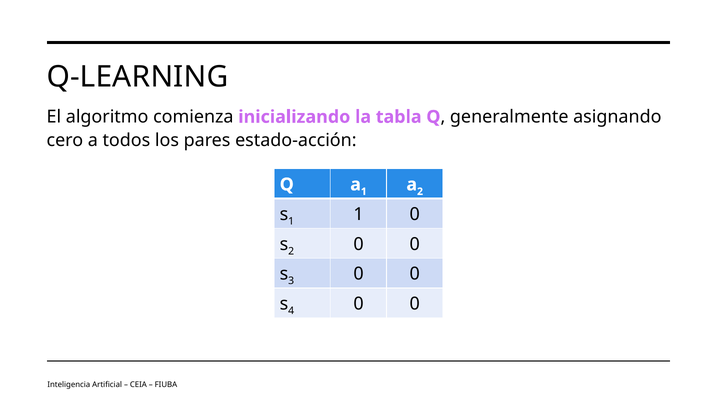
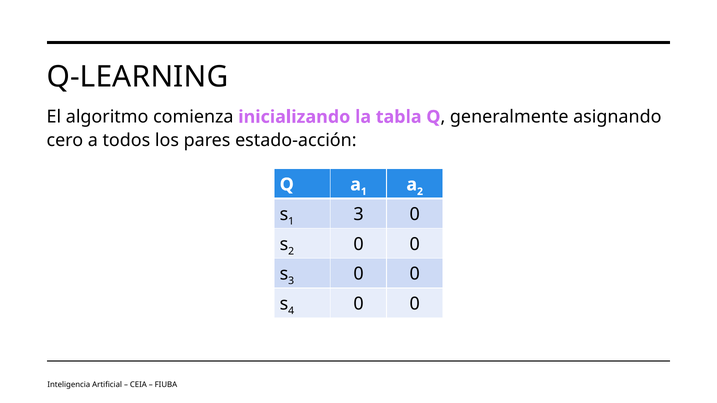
1 at (359, 215): 1 -> 3
